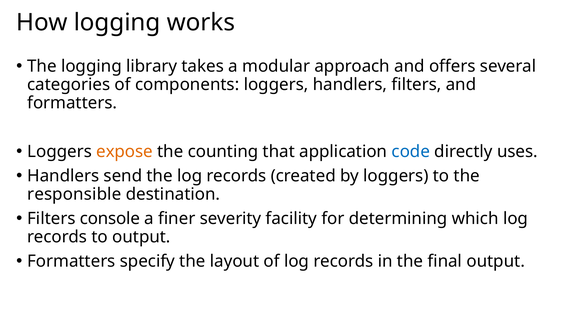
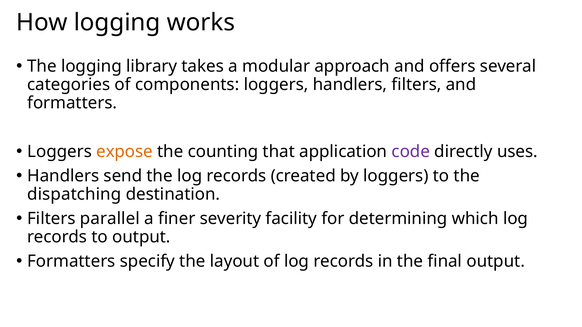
code colour: blue -> purple
responsible: responsible -> dispatching
console: console -> parallel
